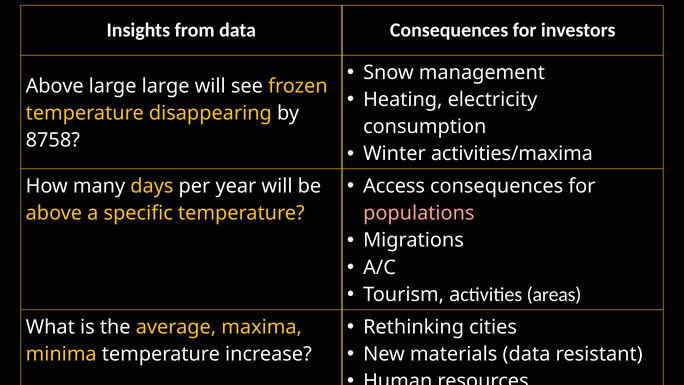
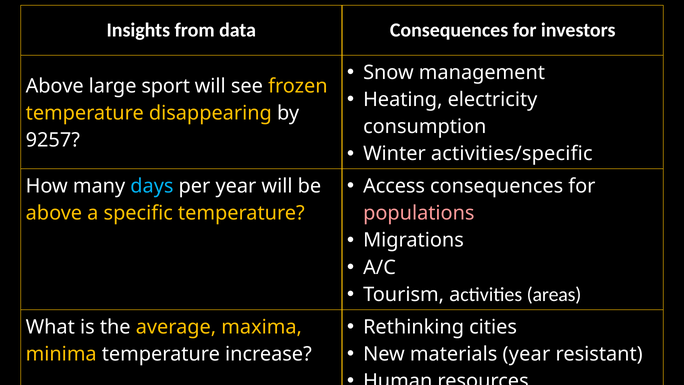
large large: large -> sport
8758: 8758 -> 9257
activities/maxima: activities/maxima -> activities/specific
days colour: yellow -> light blue
materials data: data -> year
